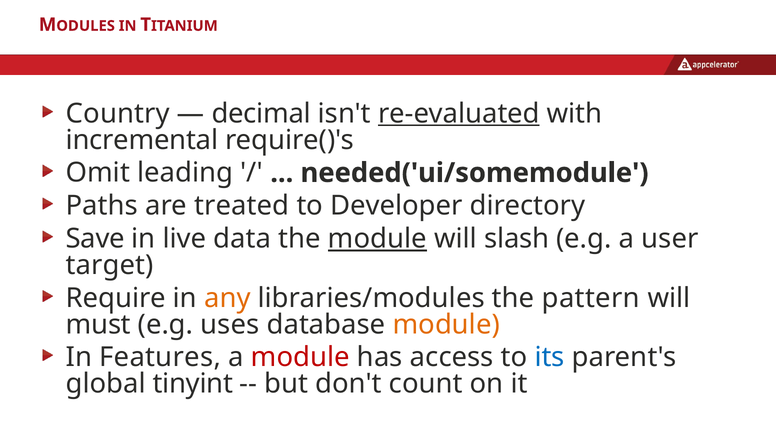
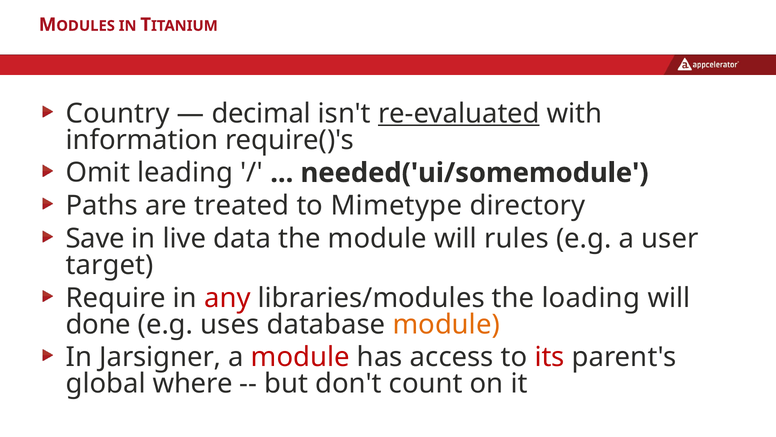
incremental: incremental -> information
Developer: Developer -> Mimetype
module at (377, 238) underline: present -> none
slash: slash -> rules
any colour: orange -> red
pattern: pattern -> loading
must: must -> done
Features: Features -> Jarsigner
its colour: blue -> red
tinyint: tinyint -> where
